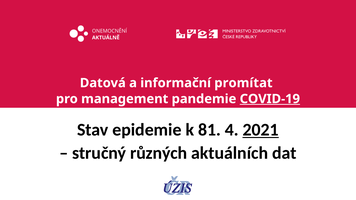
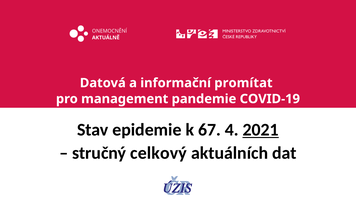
COVID-19 underline: present -> none
81: 81 -> 67
různých: různých -> celkový
